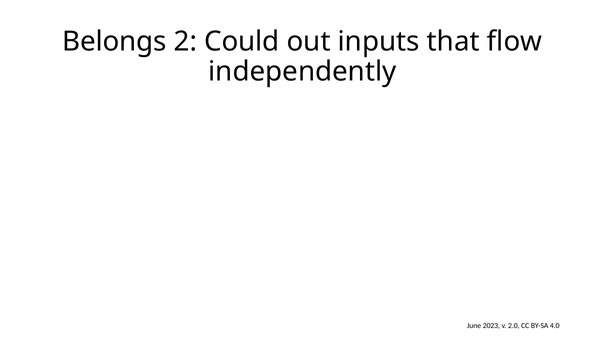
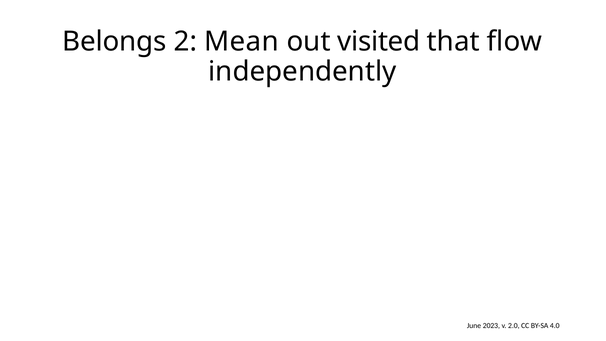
Could: Could -> Mean
inputs: inputs -> visited
